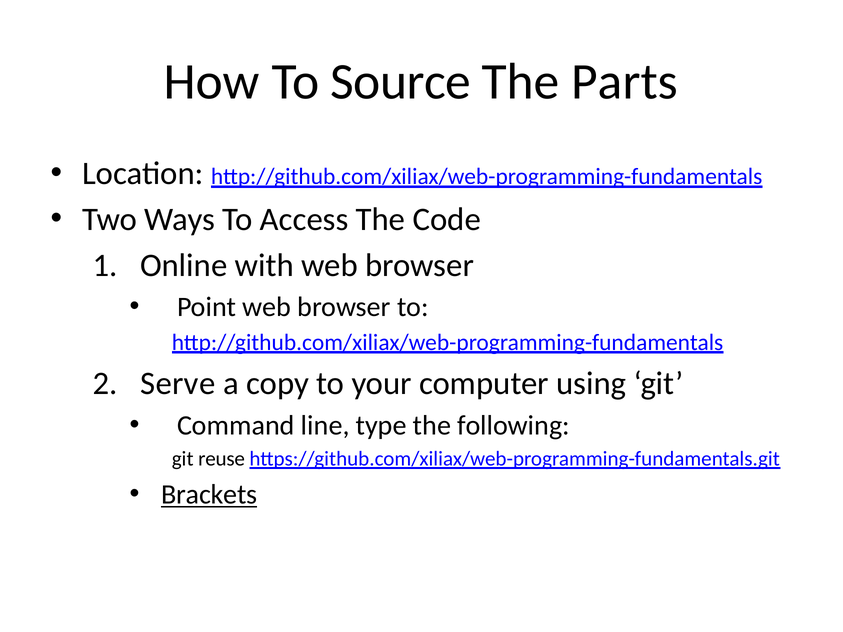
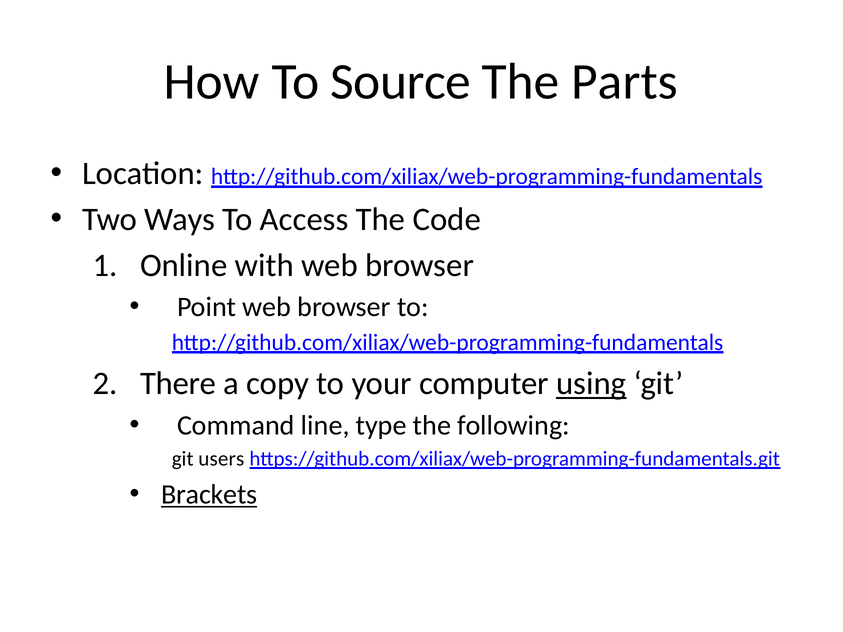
Serve: Serve -> There
using underline: none -> present
reuse: reuse -> users
